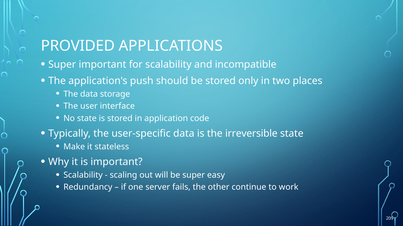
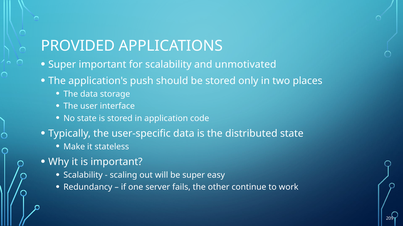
incompatible: incompatible -> unmotivated
irreversible: irreversible -> distributed
